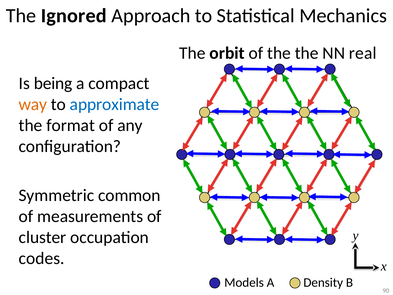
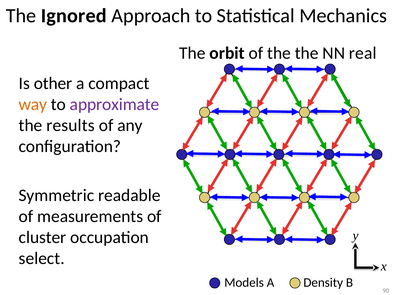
being: being -> other
approximate colour: blue -> purple
format: format -> results
common: common -> readable
codes: codes -> select
